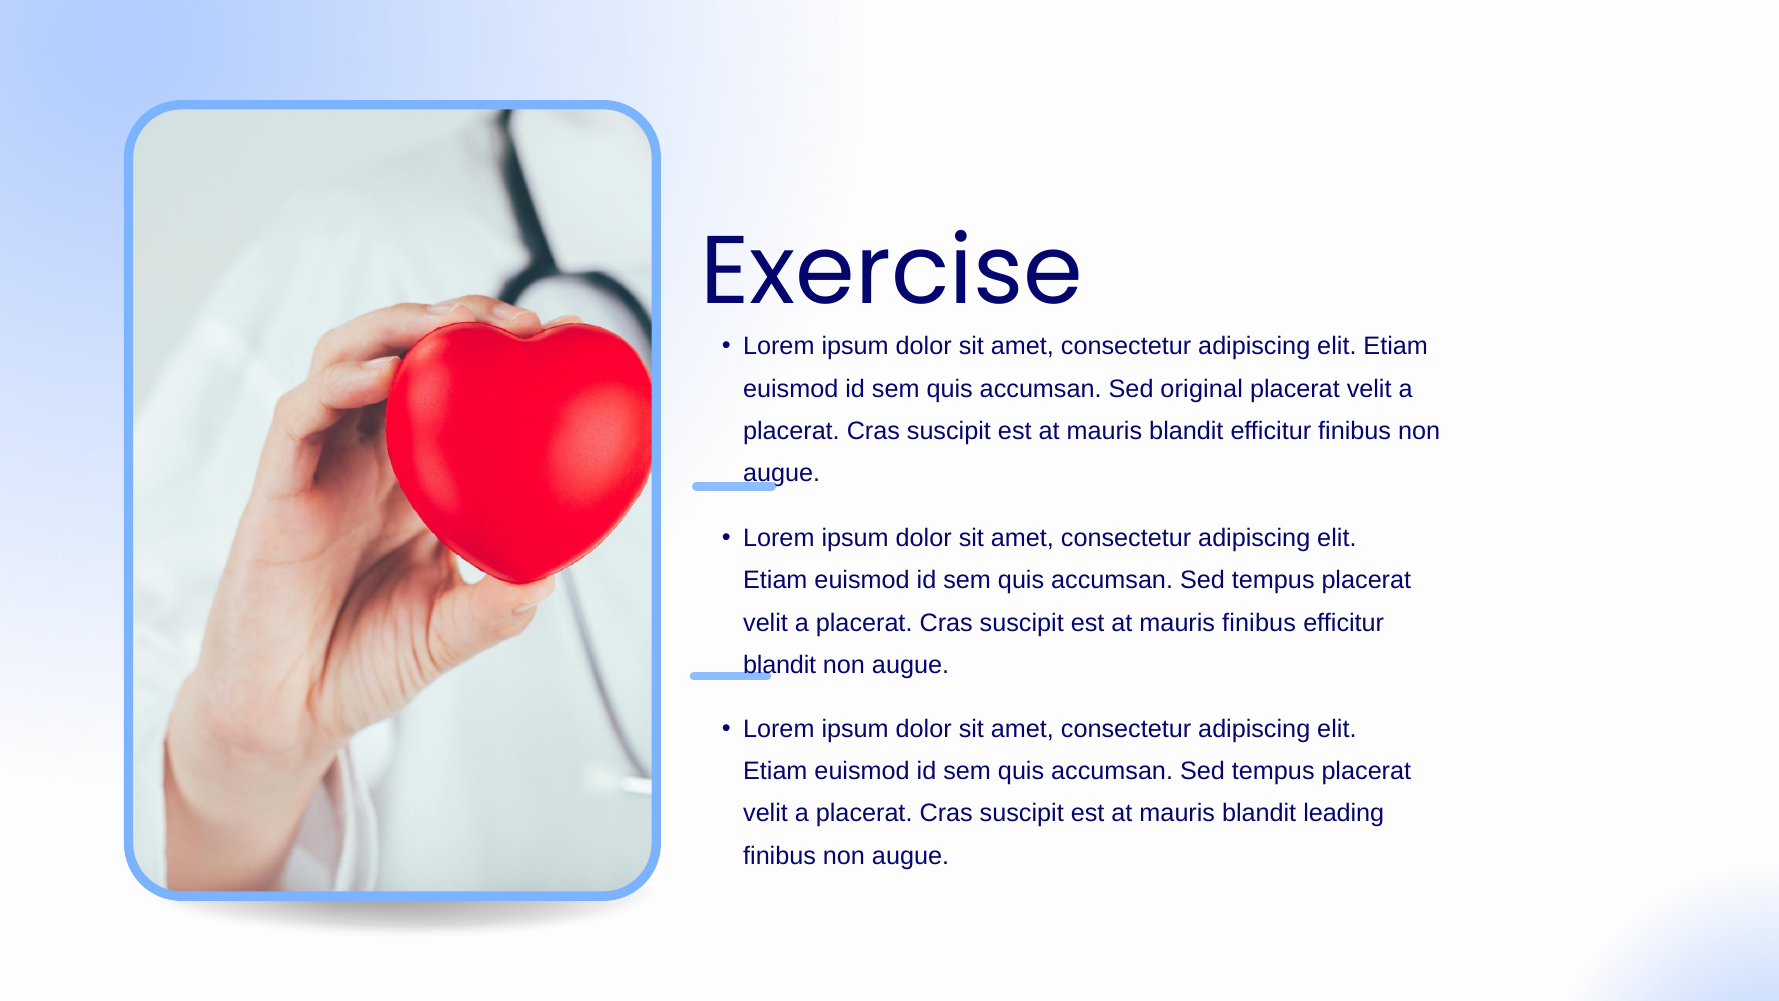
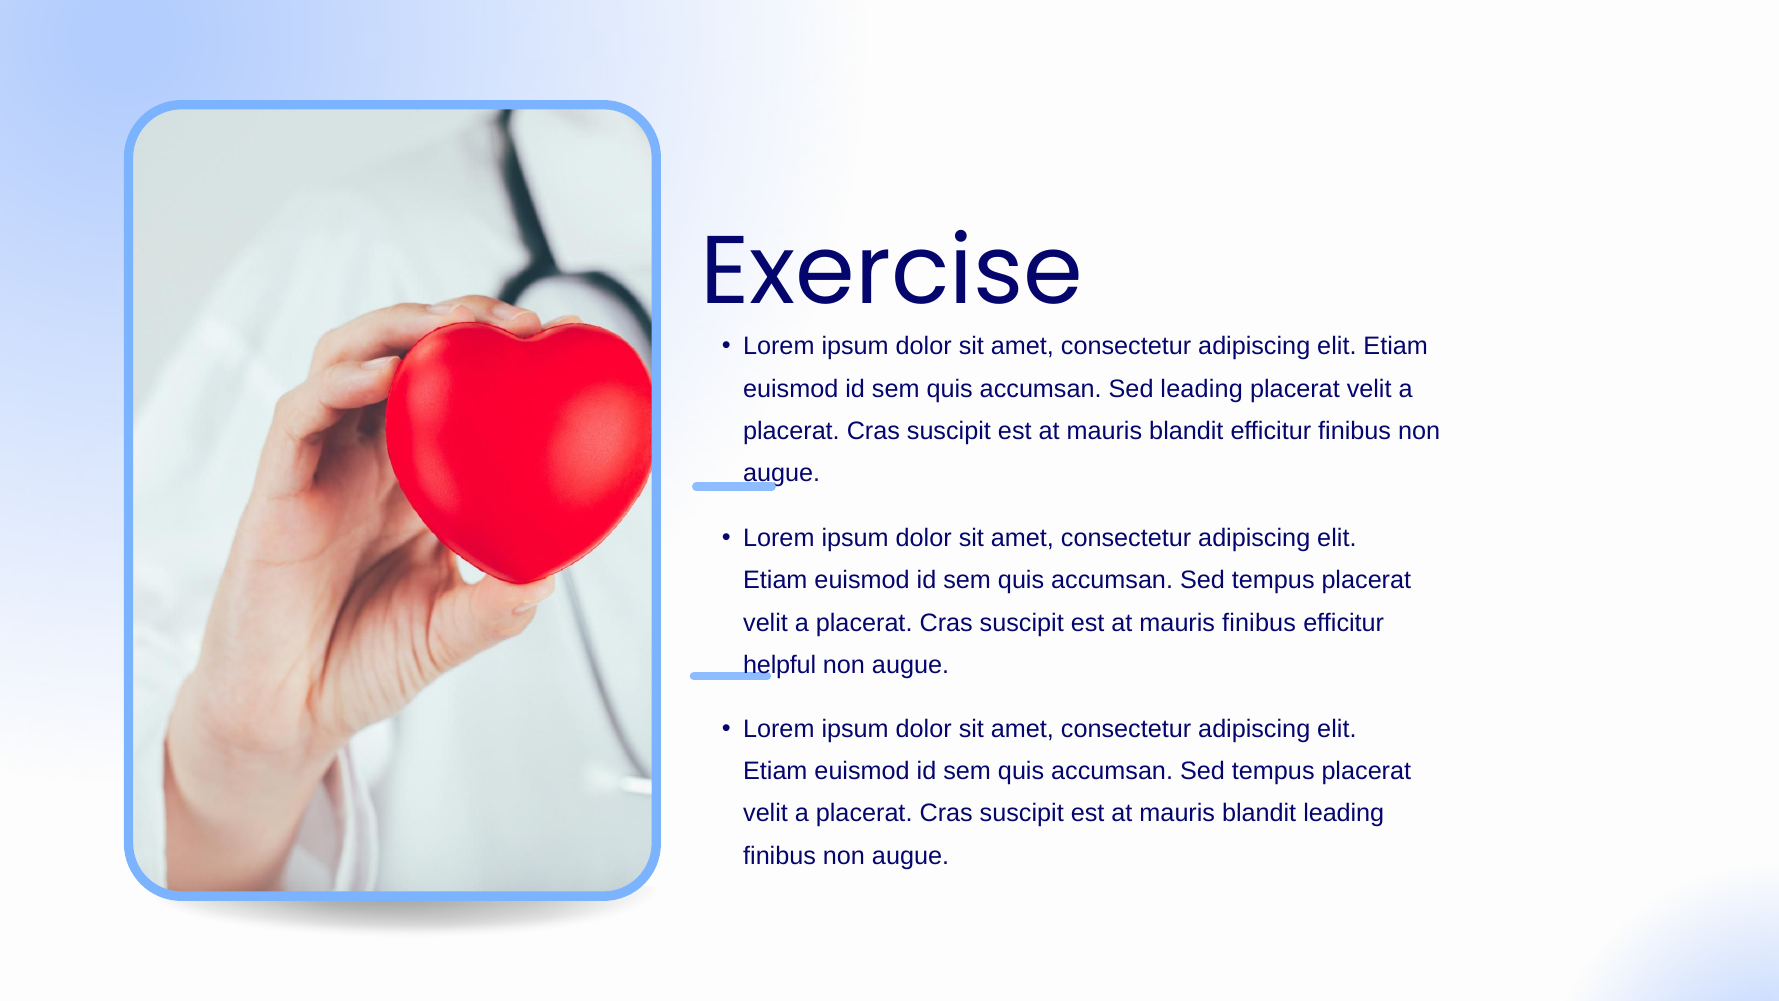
Sed original: original -> leading
blandit at (780, 665): blandit -> helpful
